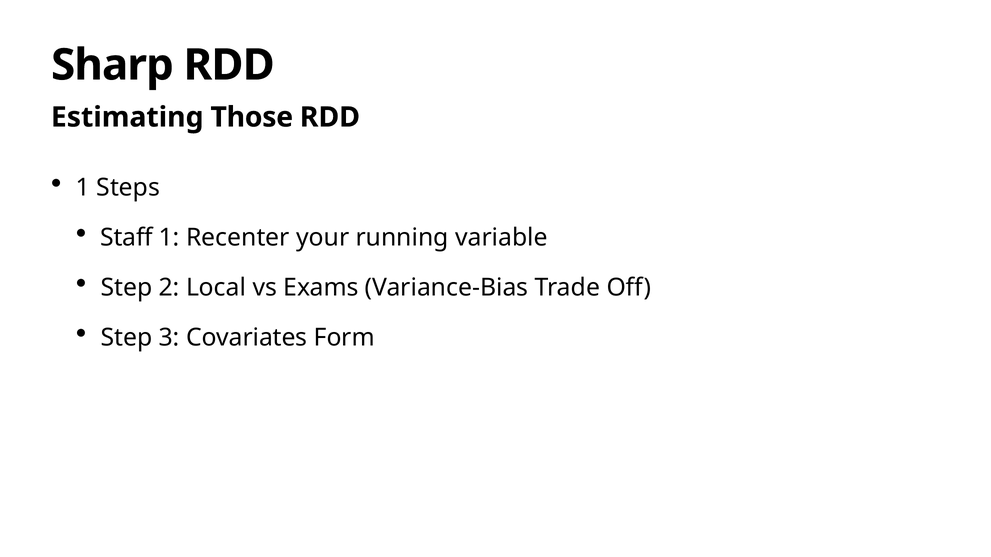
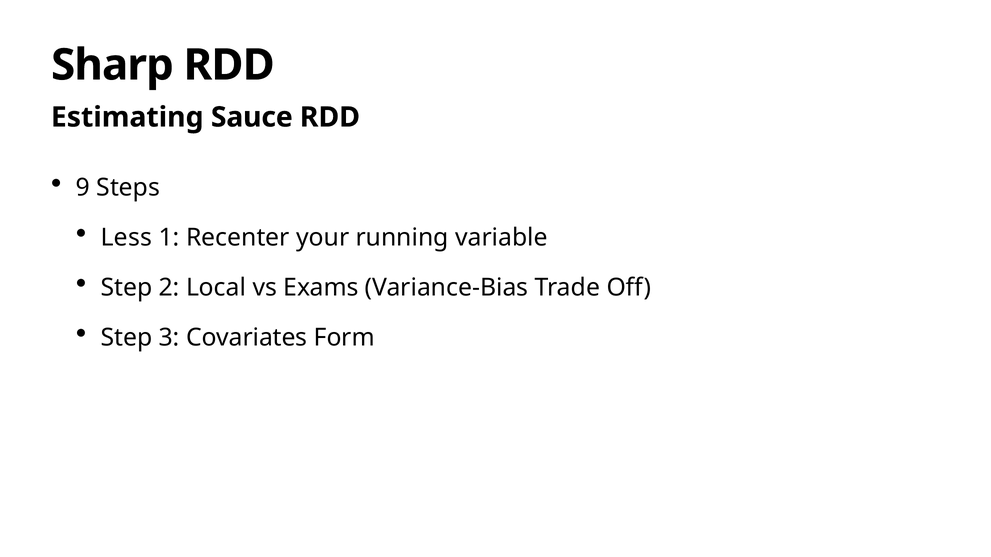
Those: Those -> Sauce
1 at (83, 188): 1 -> 9
Staff: Staff -> Less
